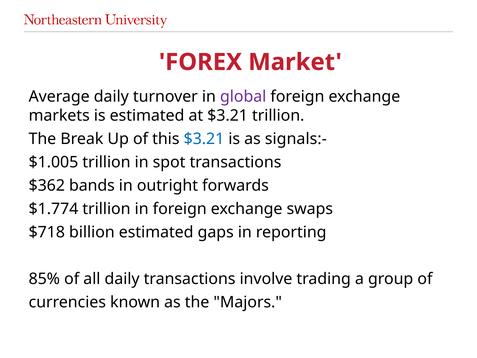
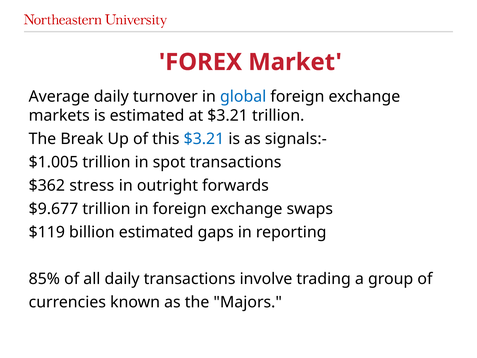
global colour: purple -> blue
bands: bands -> stress
$1.774: $1.774 -> $9.677
$718: $718 -> $119
